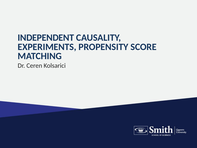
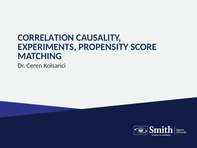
INDEPENDENT: INDEPENDENT -> CORRELATION
